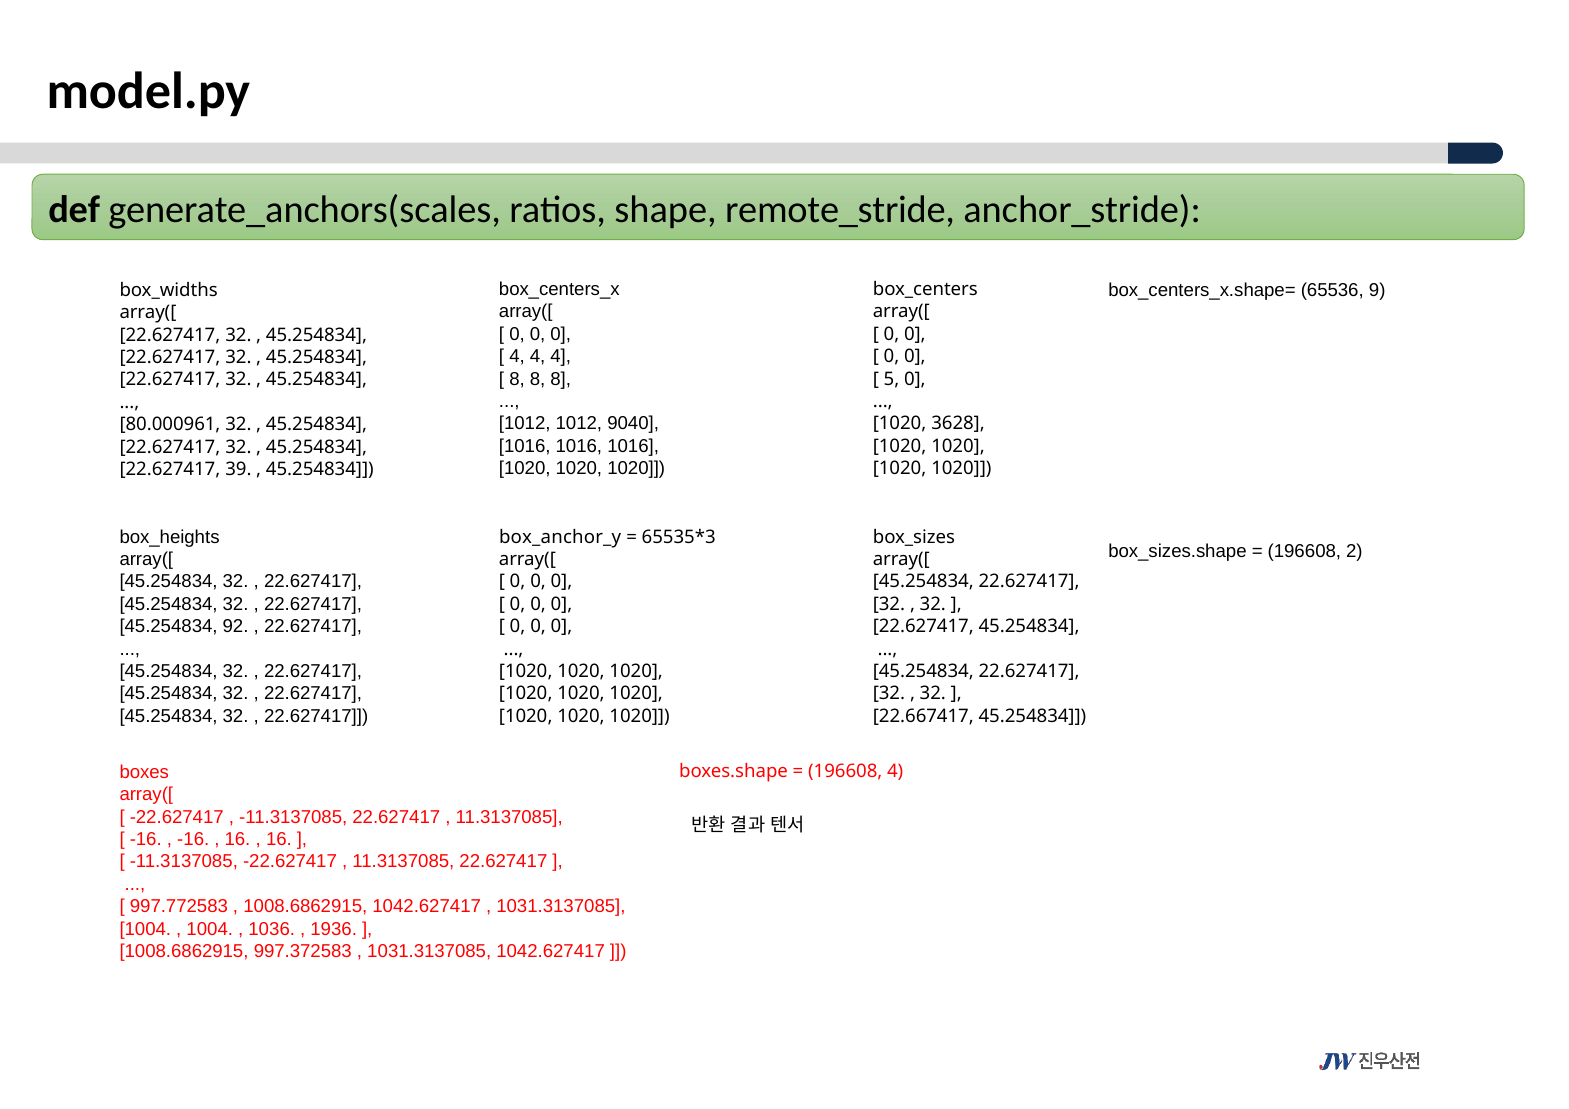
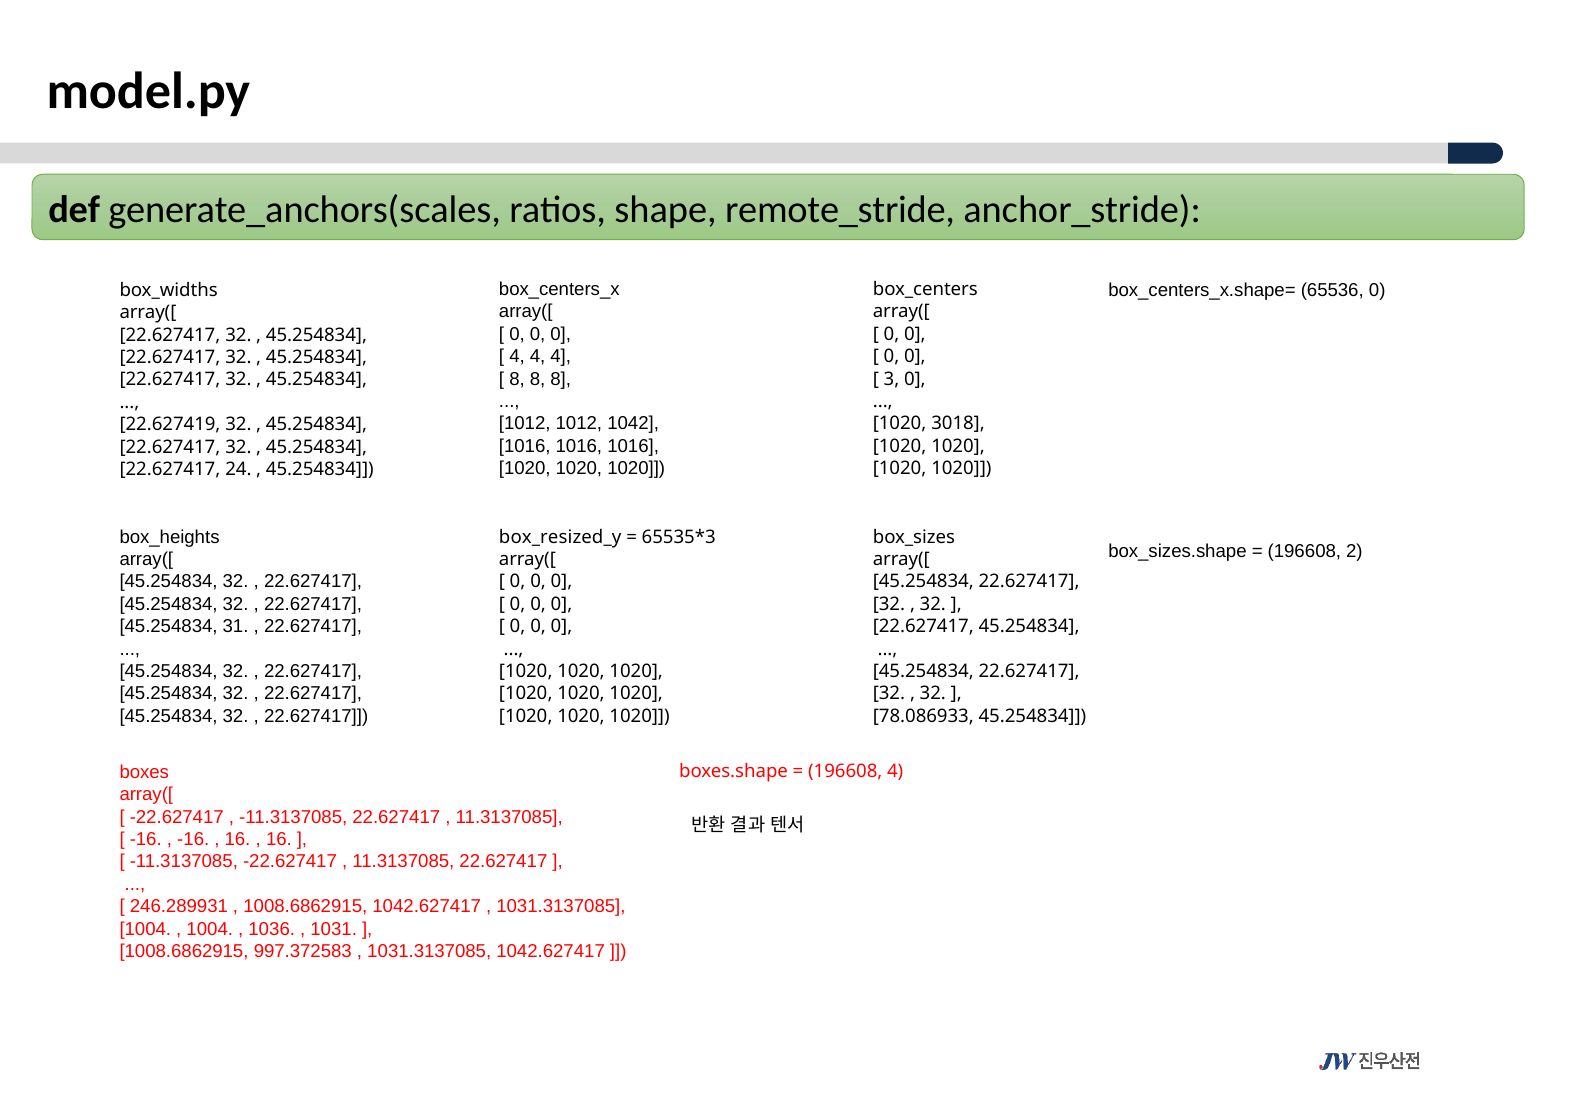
65536 9: 9 -> 0
5: 5 -> 3
9040: 9040 -> 1042
3628: 3628 -> 3018
80.000961: 80.000961 -> 22.627419
39: 39 -> 24
box_anchor_y: box_anchor_y -> box_resized_y
92: 92 -> 31
22.667417: 22.667417 -> 78.086933
997.772583: 997.772583 -> 246.289931
1936: 1936 -> 1031
